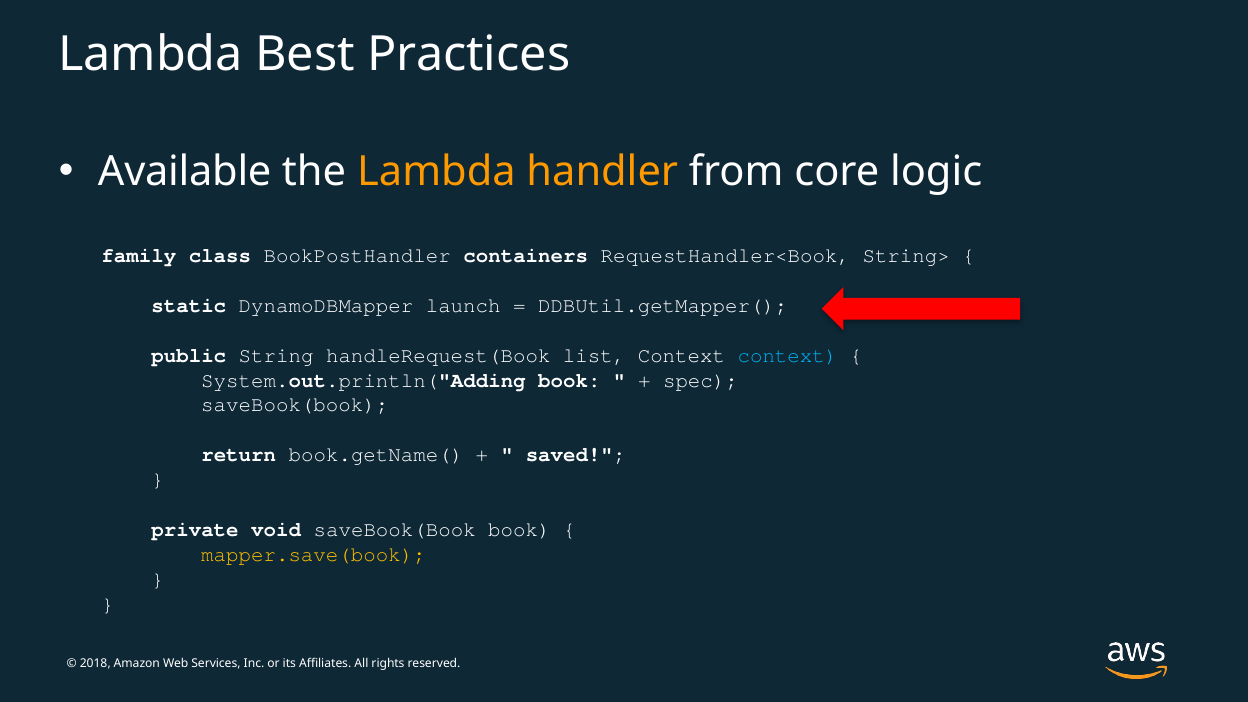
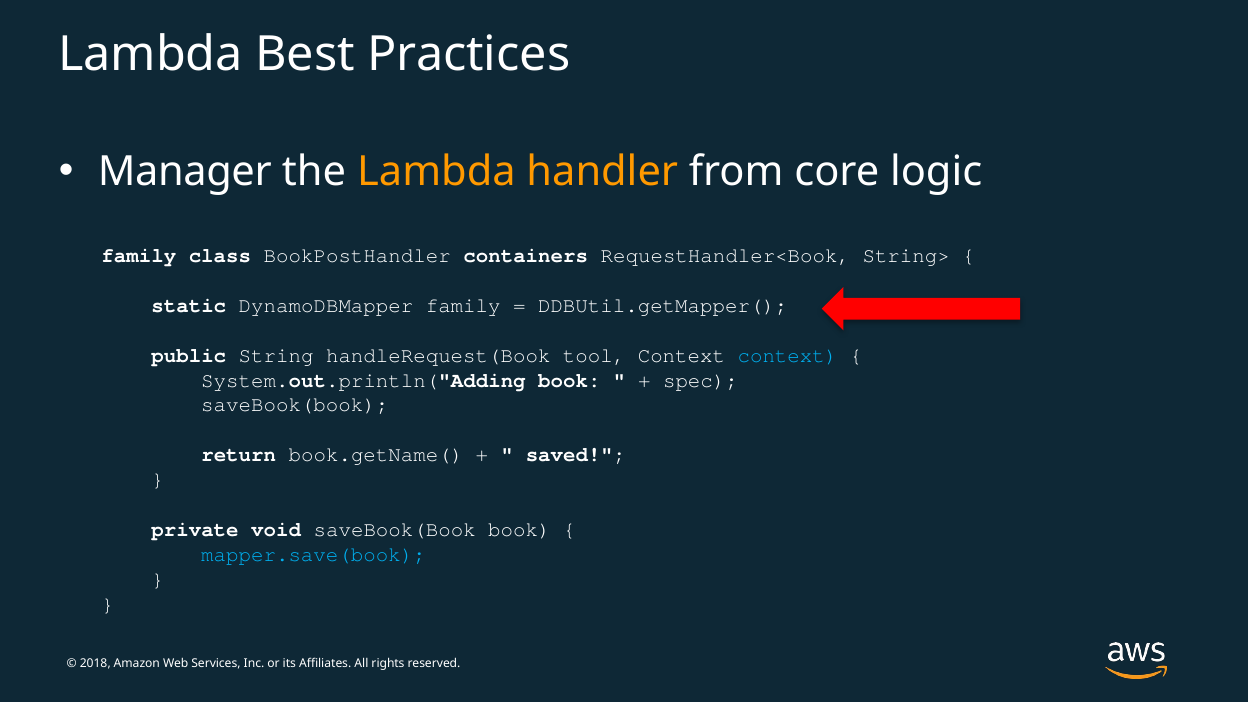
Available: Available -> Manager
DynamoDBMapper launch: launch -> family
list: list -> tool
mapper.save(book colour: yellow -> light blue
